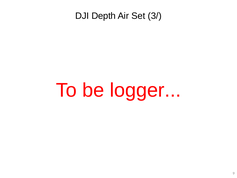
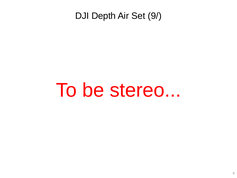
3/: 3/ -> 9/
logger: logger -> stereo
